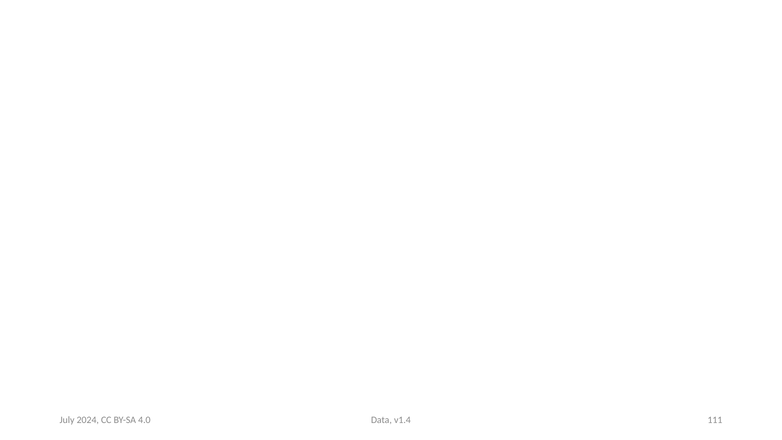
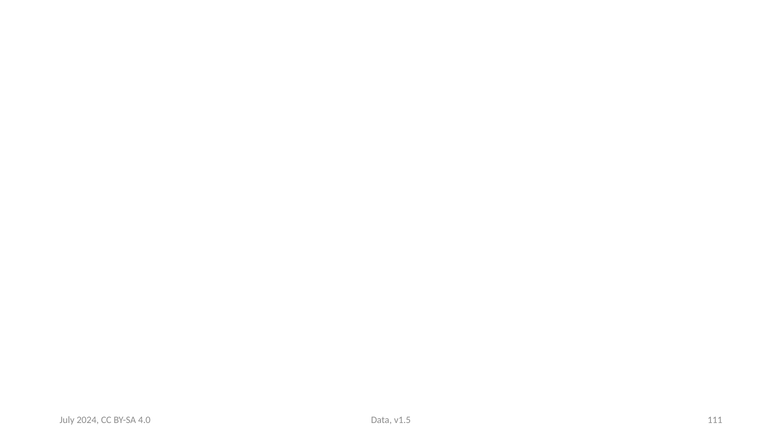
v1.4: v1.4 -> v1.5
